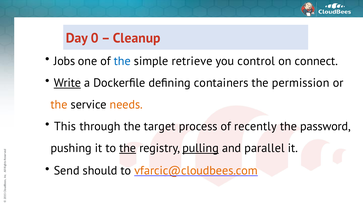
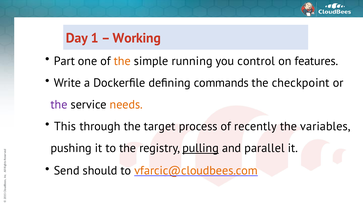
Day 0: 0 -> 1
Cleanup: Cleanup -> Working
Jobs: Jobs -> Part
the at (122, 61) colour: blue -> orange
retrieve: retrieve -> running
connect: connect -> features
Write underline: present -> none
containers: containers -> commands
permission: permission -> checkpoint
the at (59, 105) colour: orange -> purple
password: password -> variables
the at (128, 148) underline: present -> none
